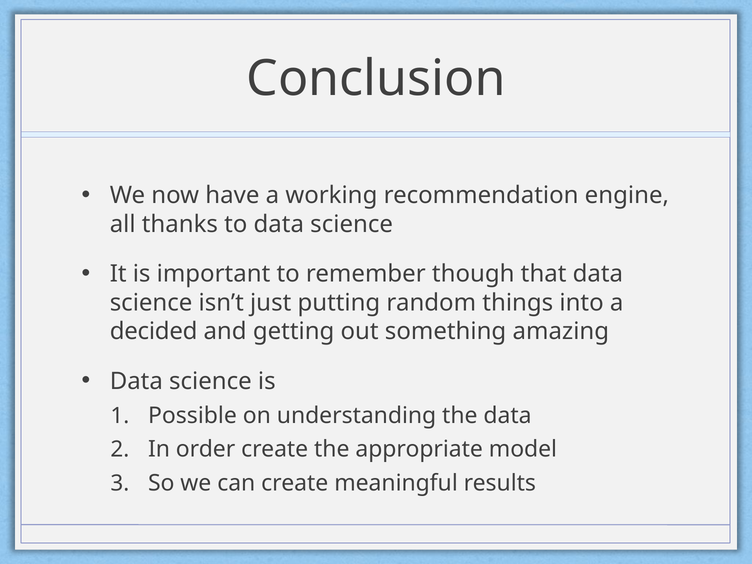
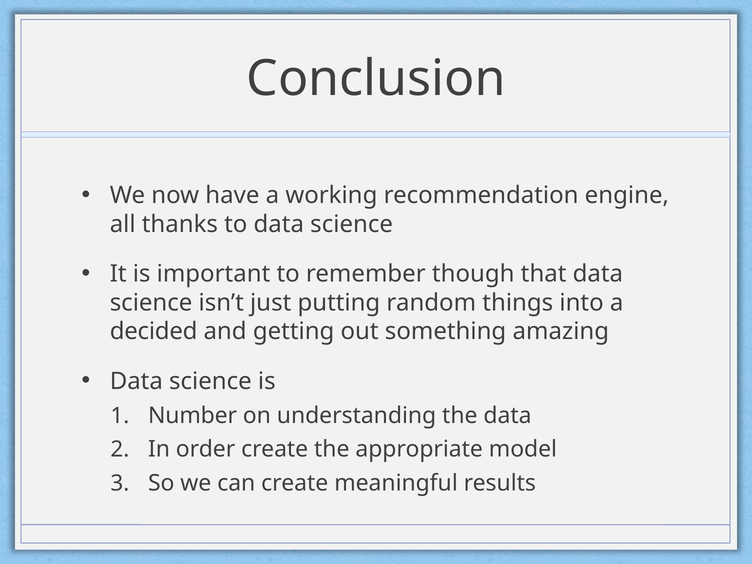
Possible: Possible -> Number
